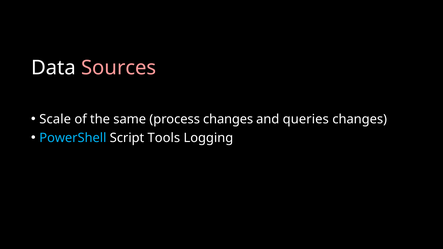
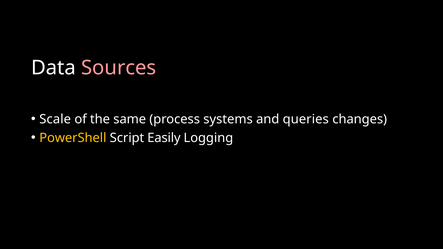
process changes: changes -> systems
PowerShell colour: light blue -> yellow
Tools: Tools -> Easily
